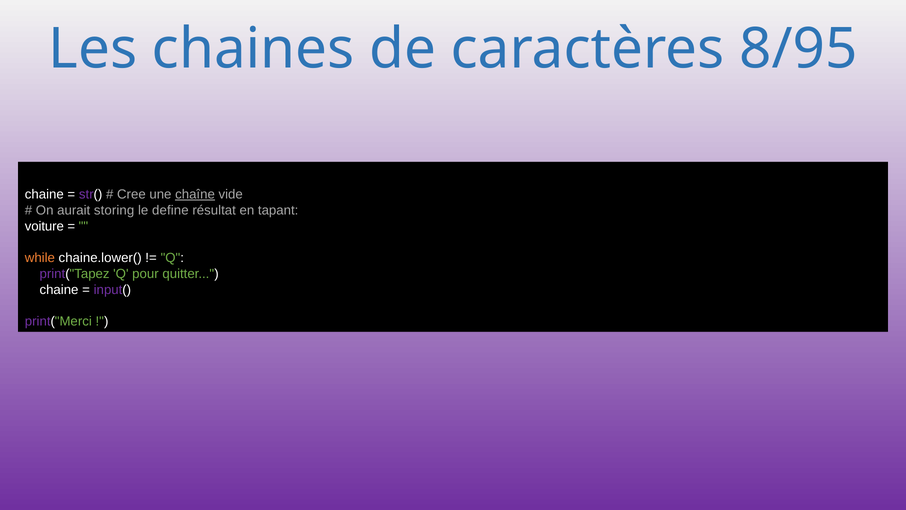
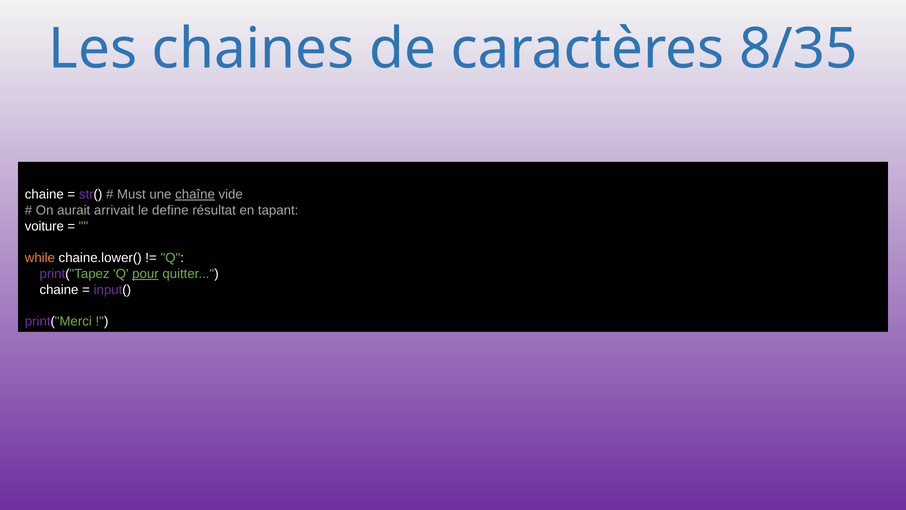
8/95: 8/95 -> 8/35
Cree: Cree -> Must
storing: storing -> arrivait
pour underline: none -> present
